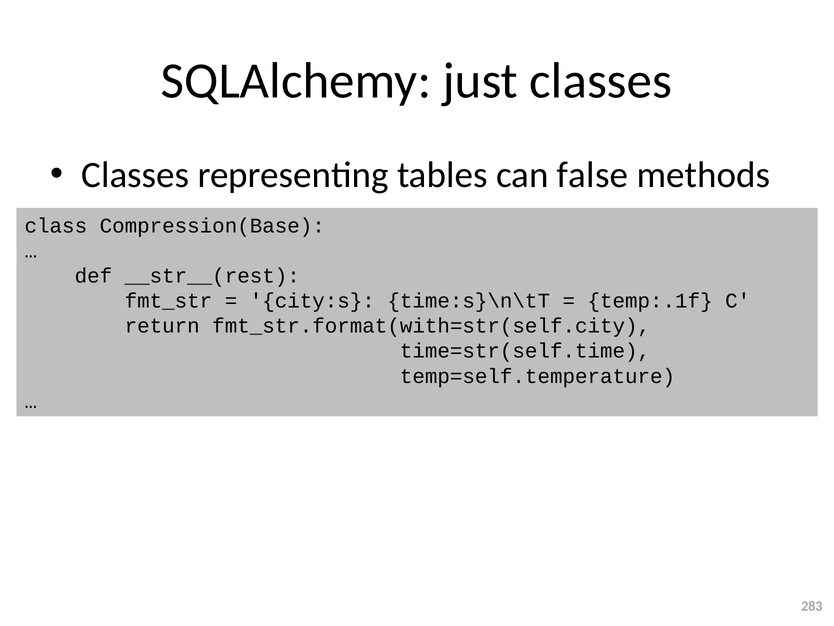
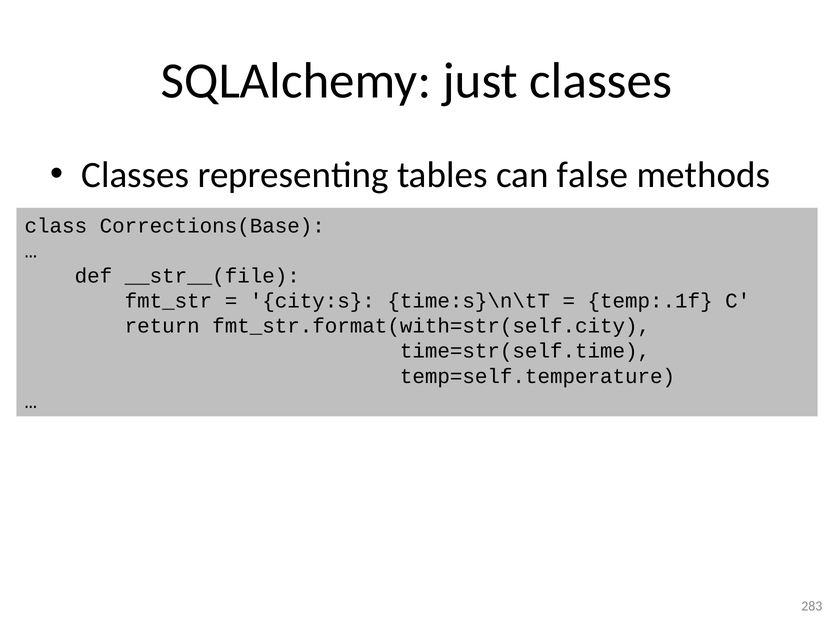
Compression(Base: Compression(Base -> Corrections(Base
__str__(rest: __str__(rest -> __str__(file
